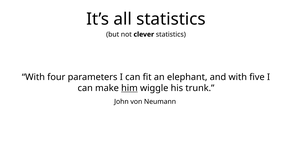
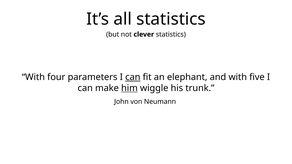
can at (133, 77) underline: none -> present
